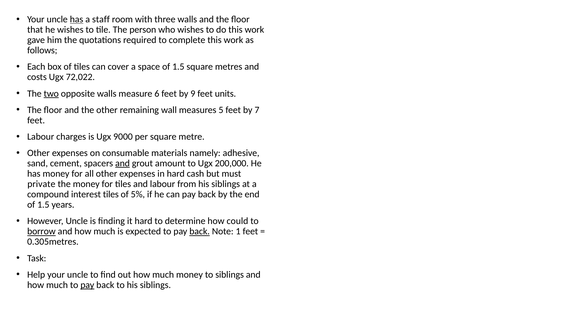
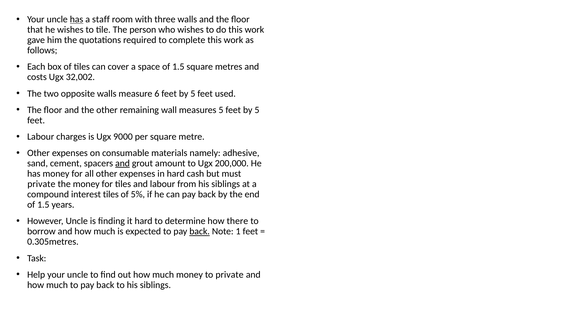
72,022: 72,022 -> 32,002
two underline: present -> none
6 feet by 9: 9 -> 5
units: units -> used
5 feet by 7: 7 -> 5
could: could -> there
borrow underline: present -> none
to siblings: siblings -> private
pay at (87, 285) underline: present -> none
